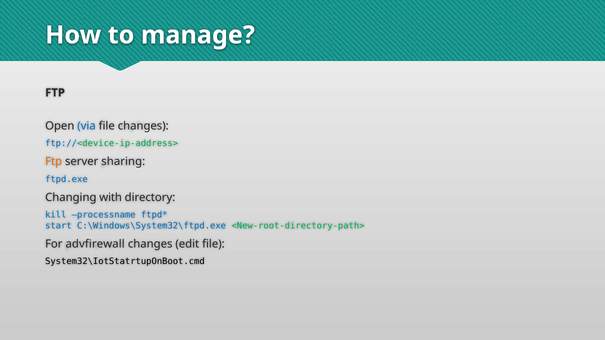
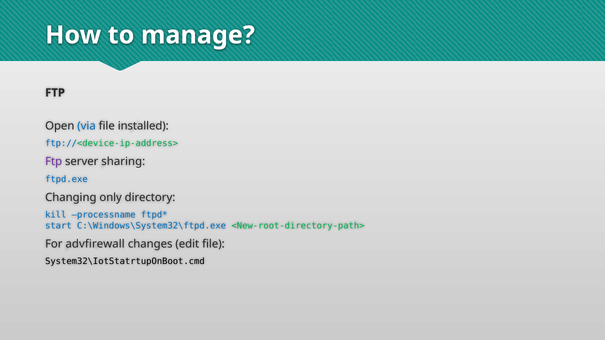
file changes: changes -> installed
Ftp at (54, 162) colour: orange -> purple
with: with -> only
